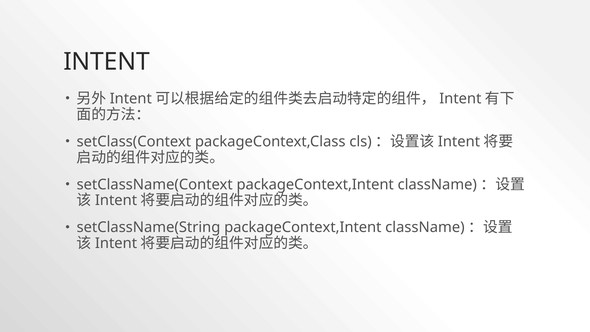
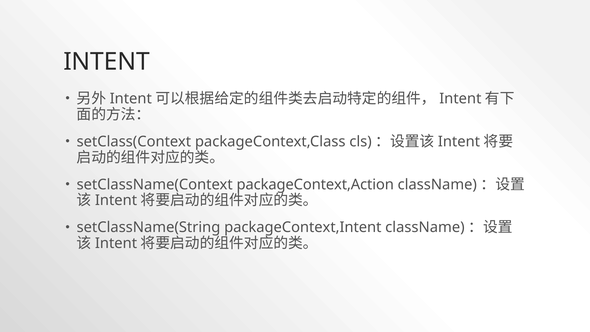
setClassName(Context packageContext,Intent: packageContext,Intent -> packageContext,Action
